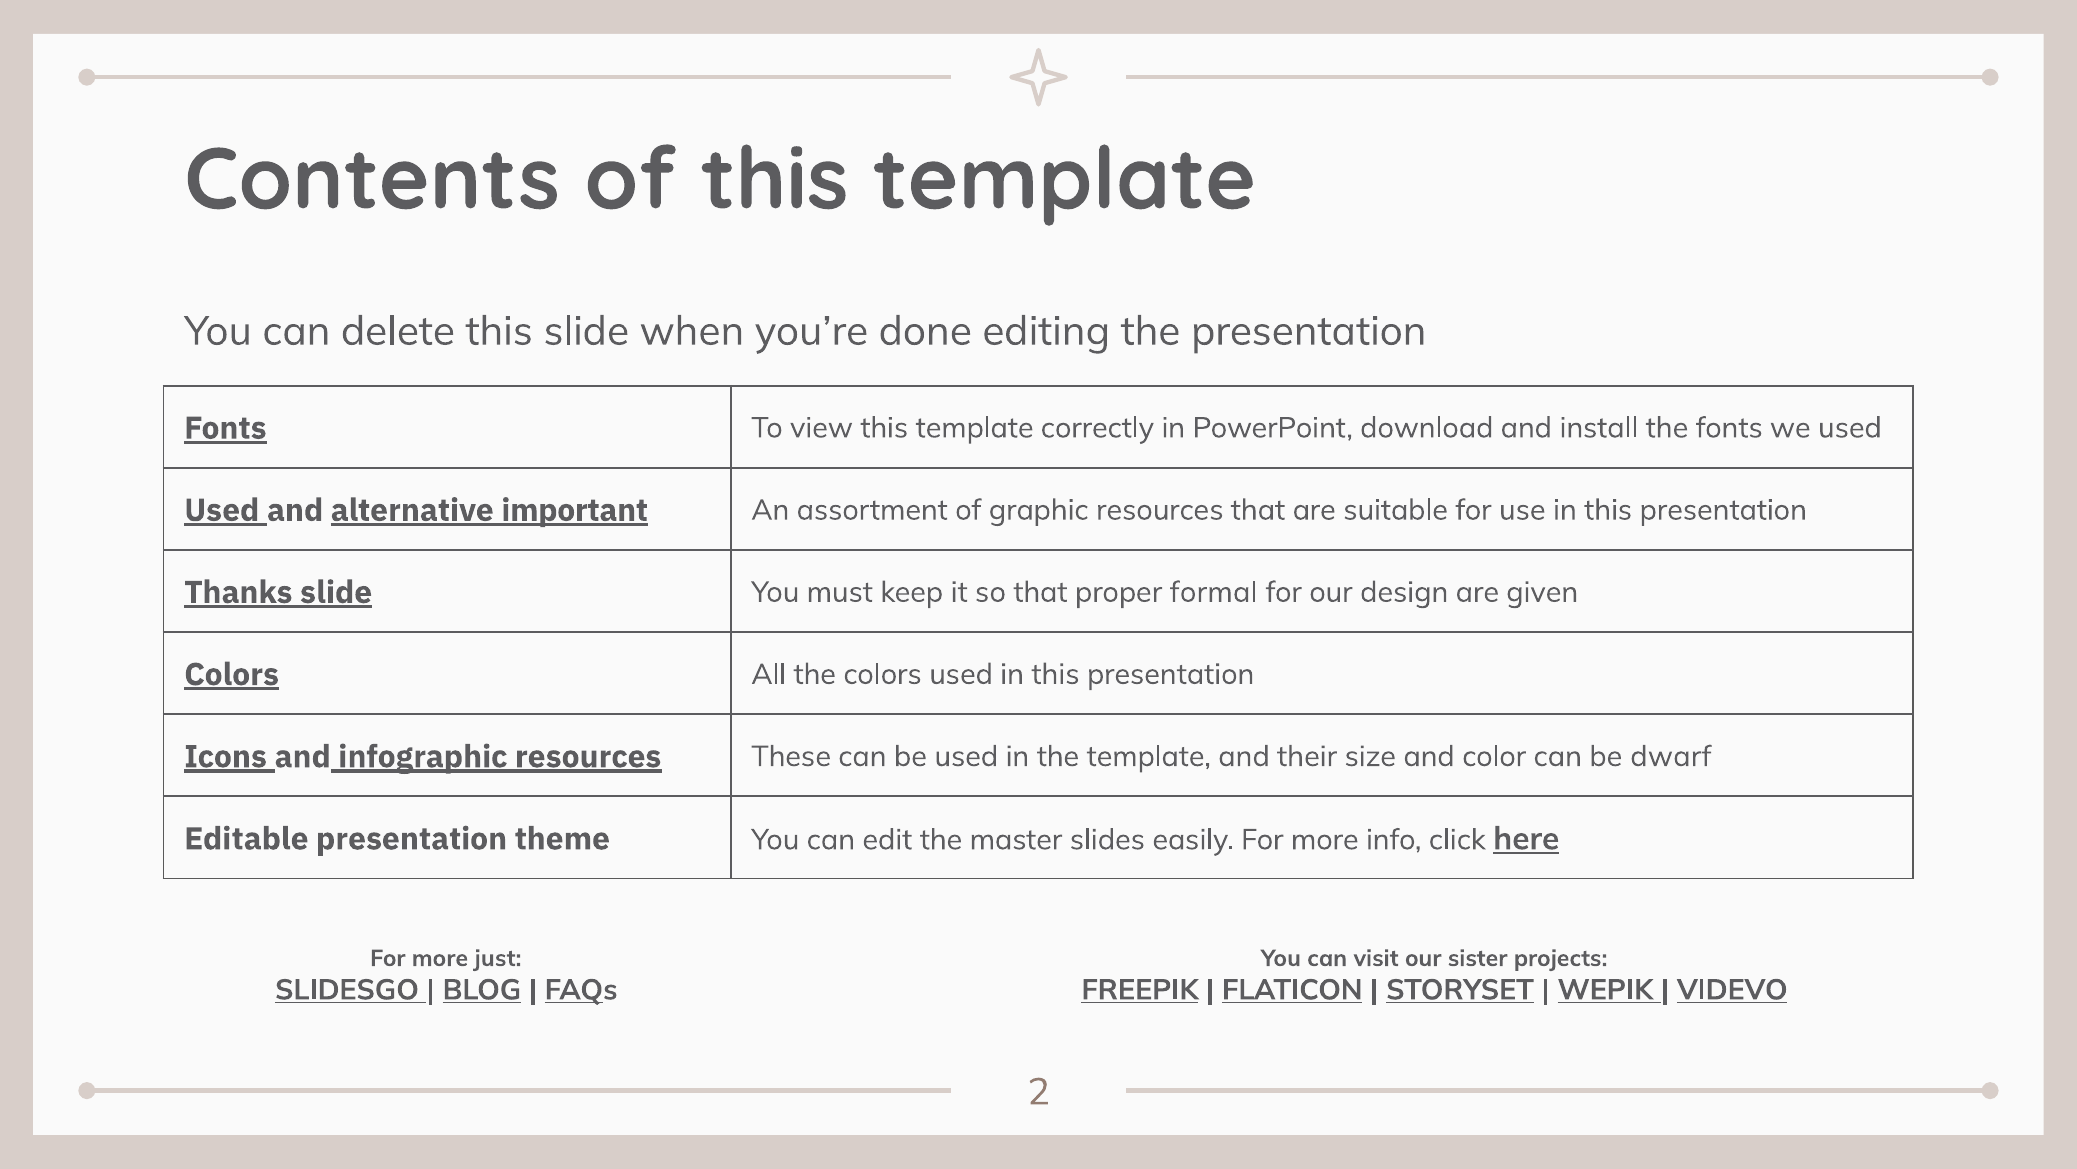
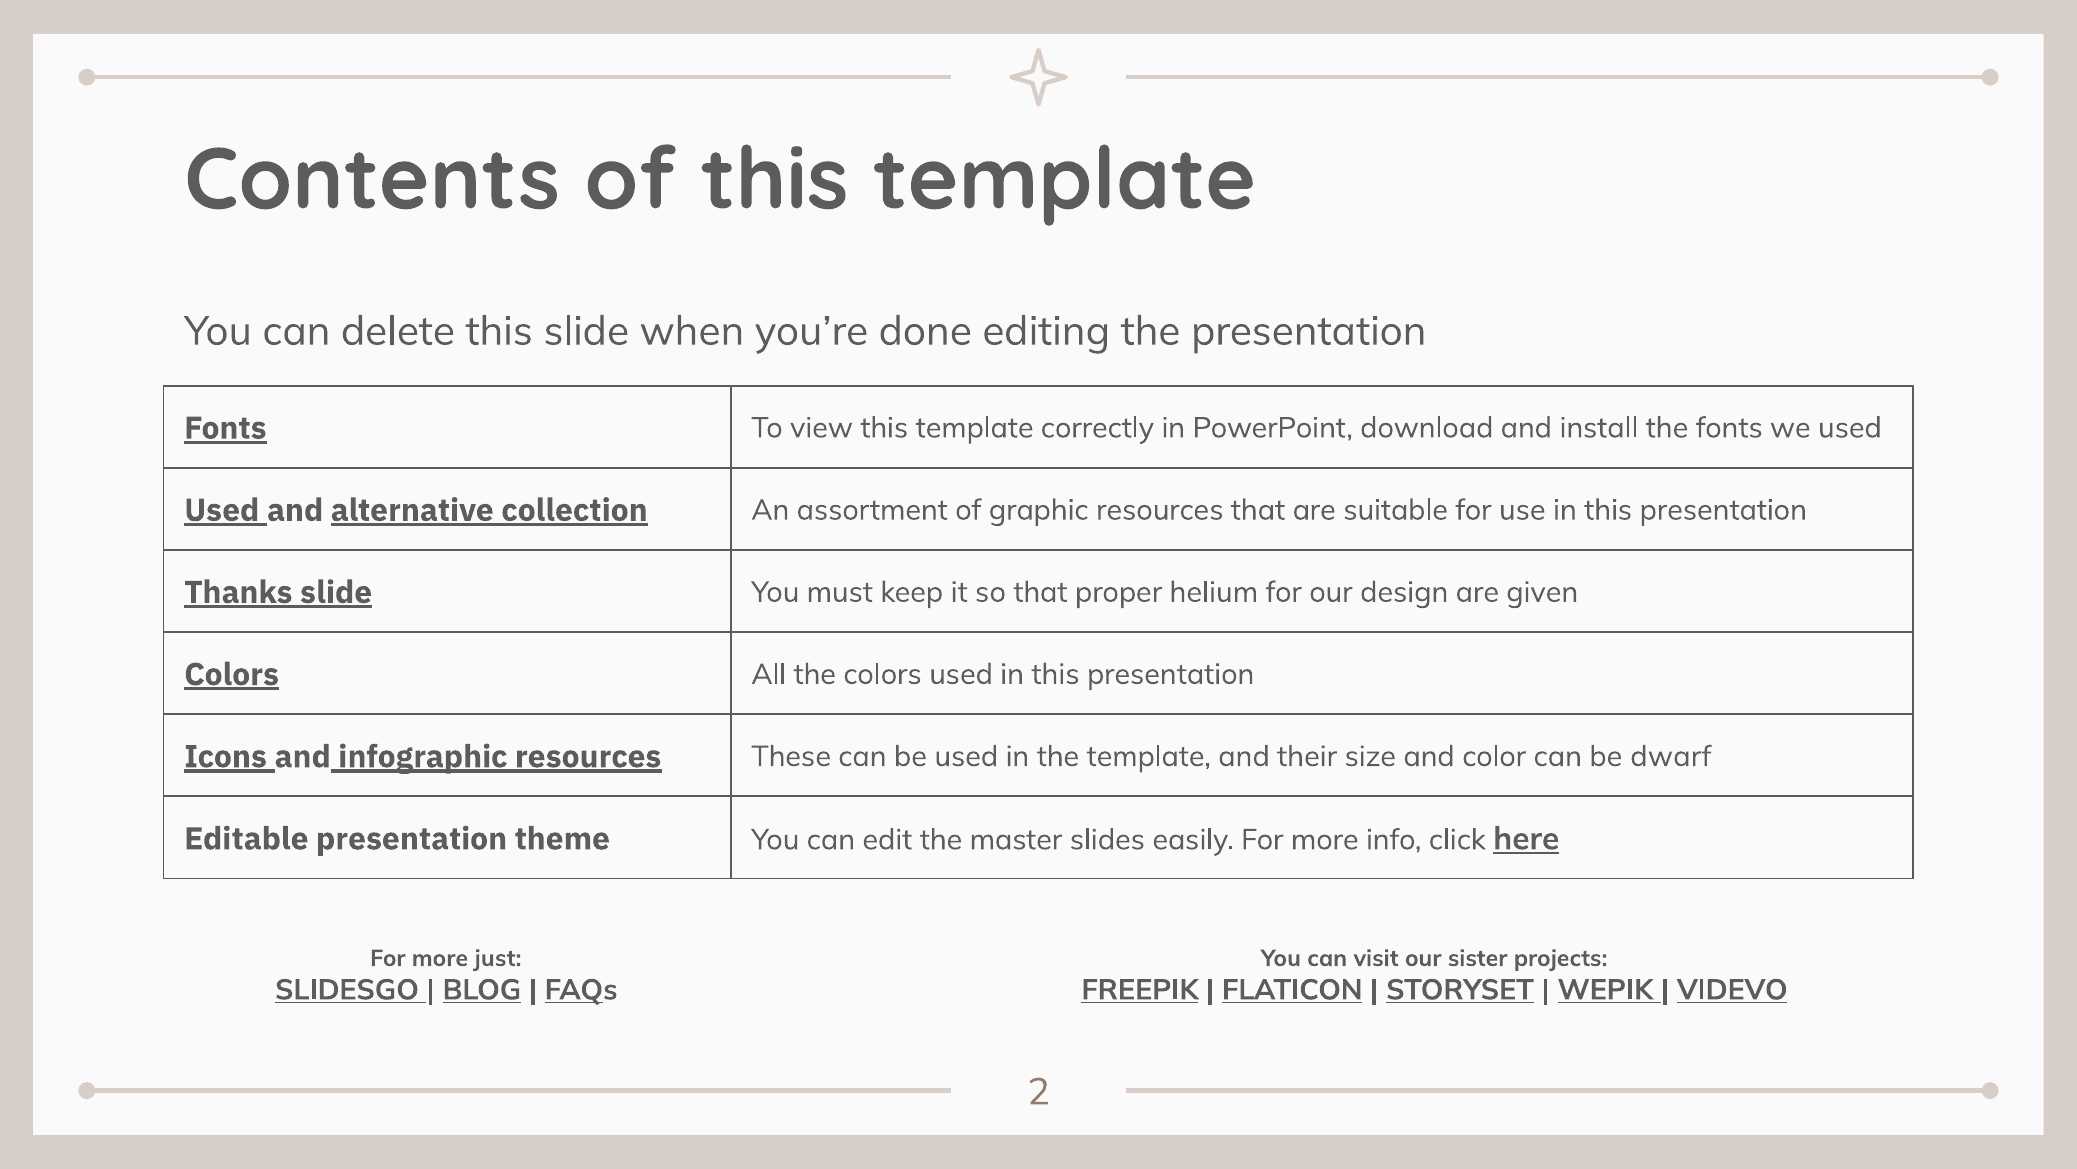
important: important -> collection
formal: formal -> helium
